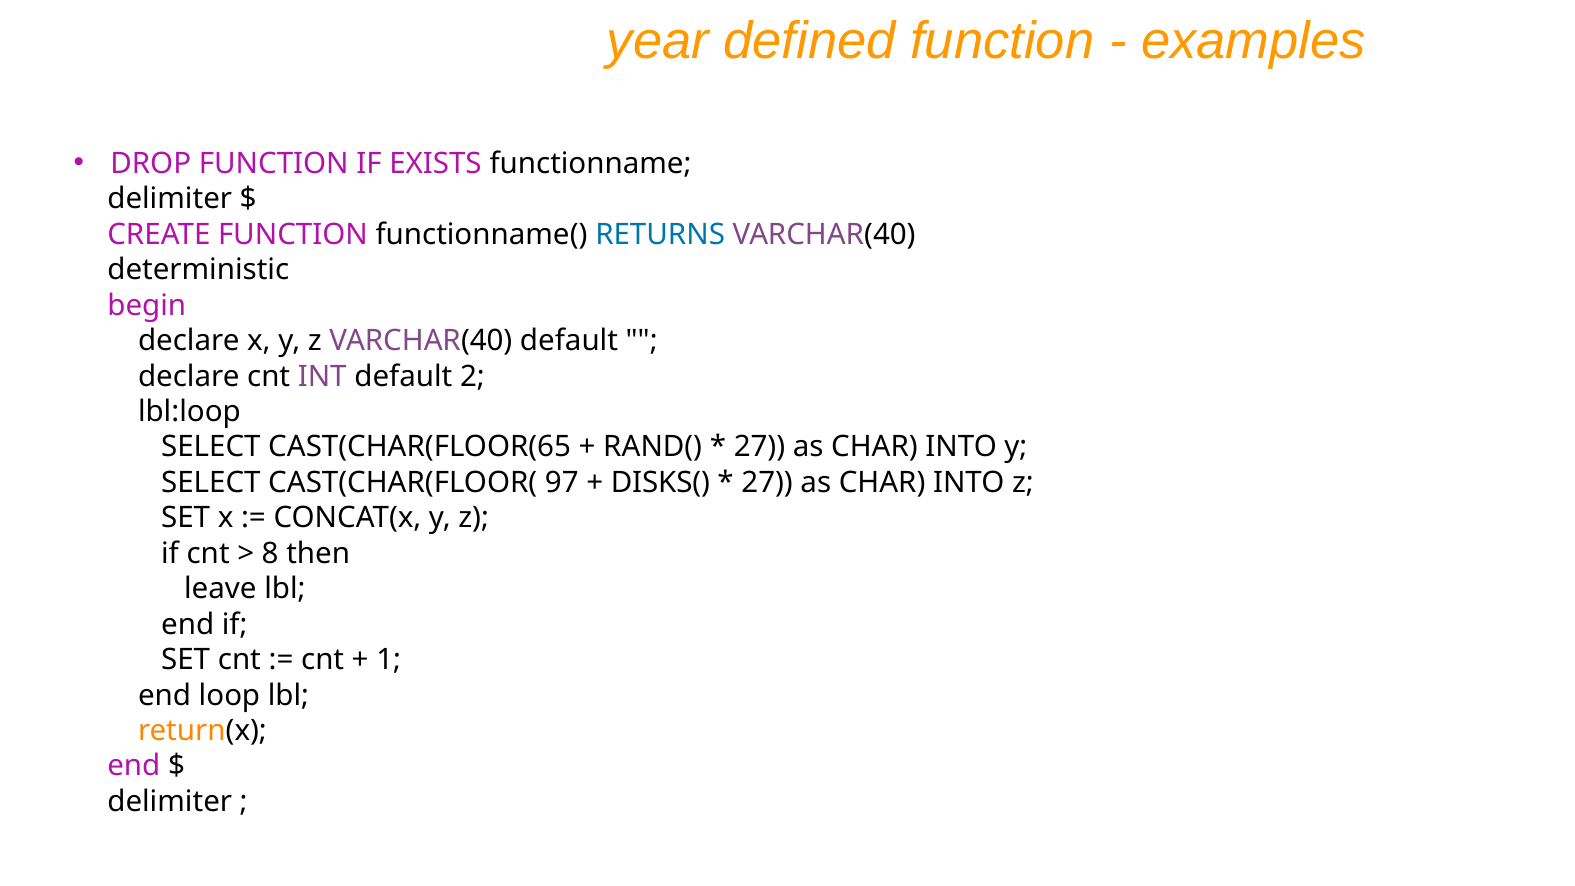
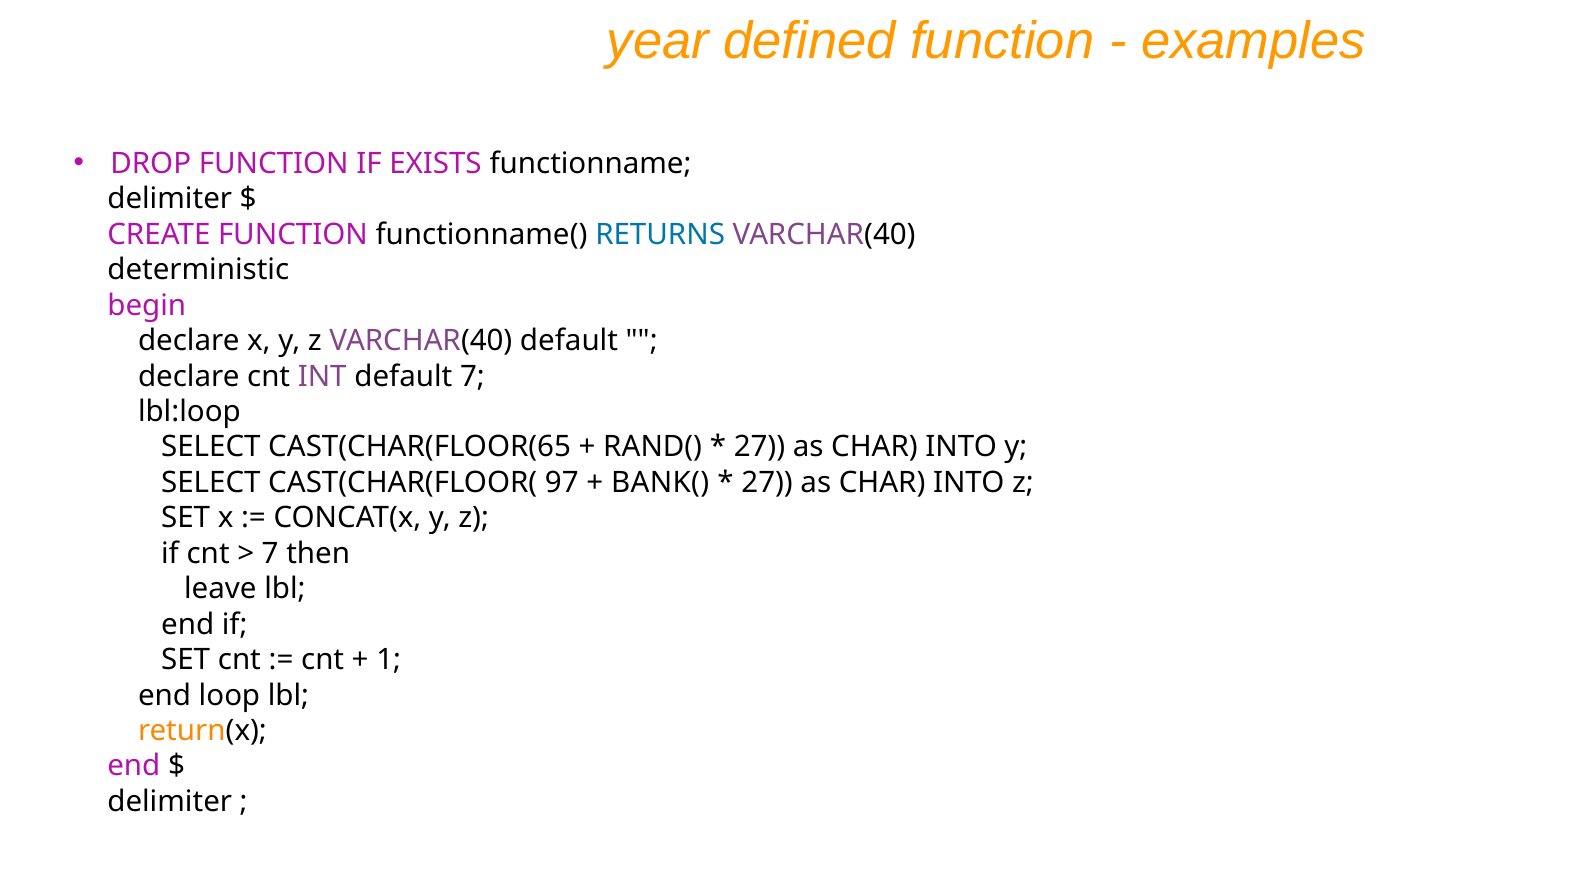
default 2: 2 -> 7
DISKS(: DISKS( -> BANK(
8 at (270, 553): 8 -> 7
